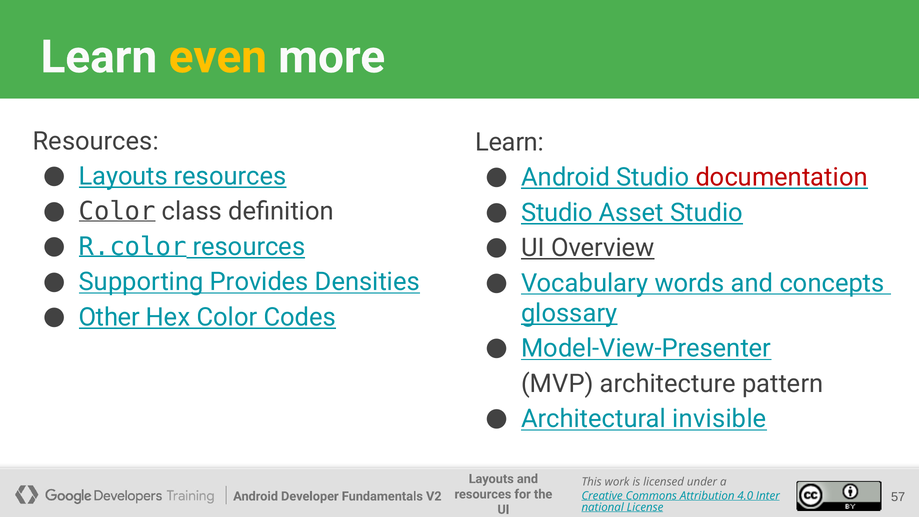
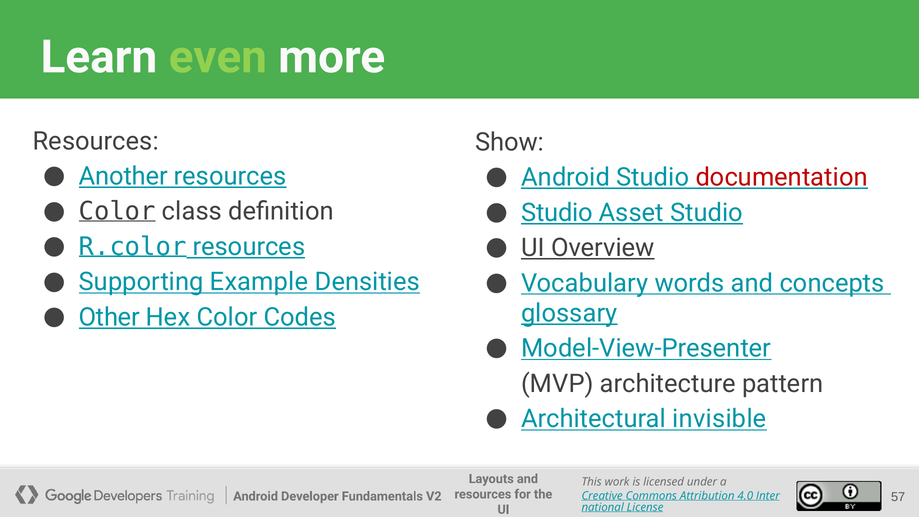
even colour: yellow -> light green
Learn at (510, 142): Learn -> Show
Layouts at (123, 176): Layouts -> Another
Provides: Provides -> Example
